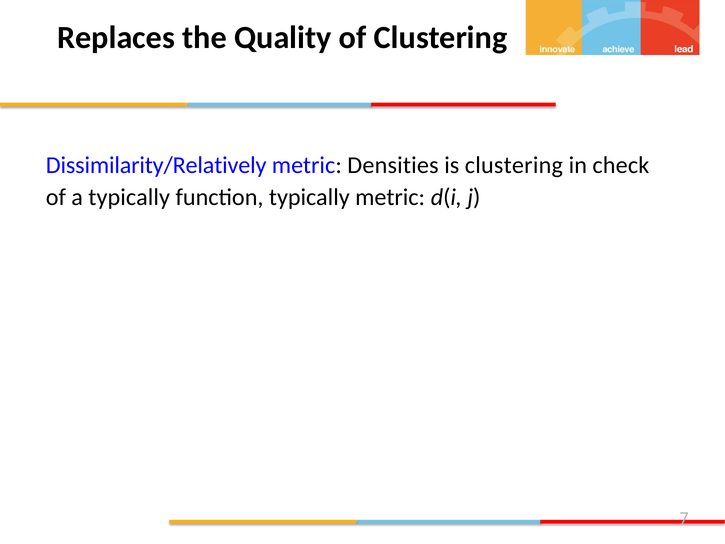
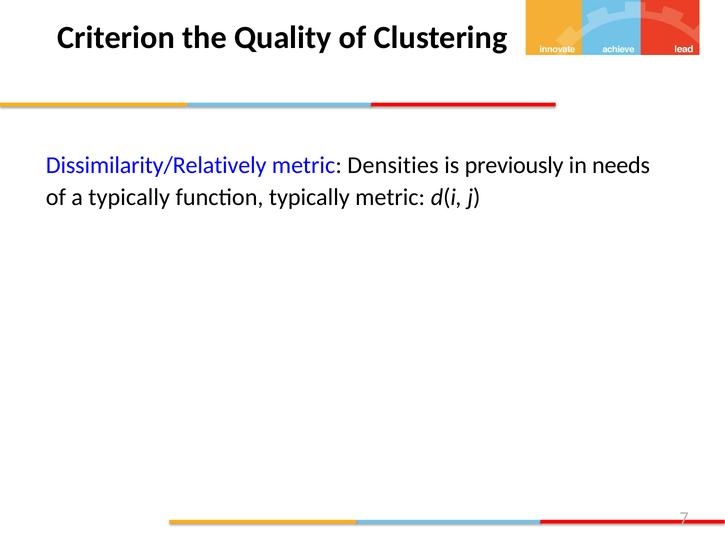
Replaces: Replaces -> Criterion
is clustering: clustering -> previously
check: check -> needs
